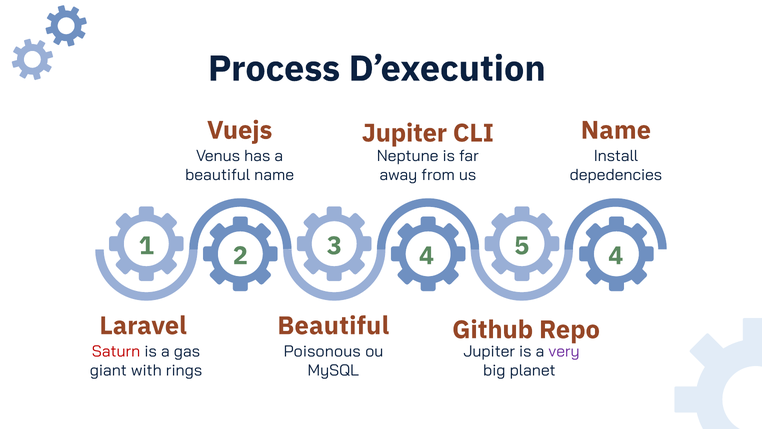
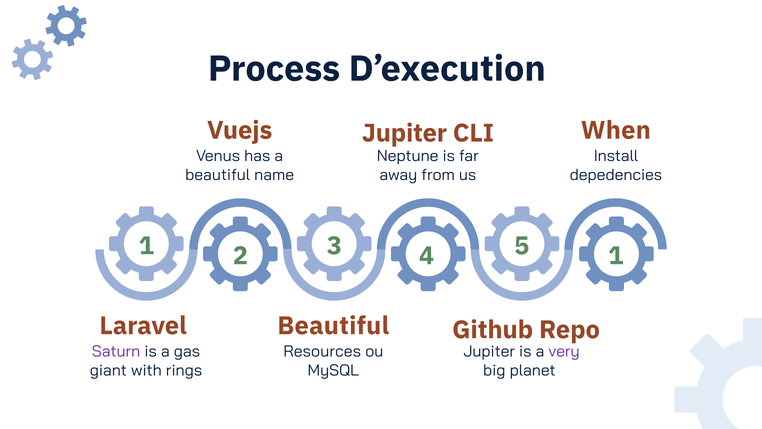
Name at (616, 130): Name -> When
4 4: 4 -> 1
Saturn colour: red -> purple
Poisonous: Poisonous -> Resources
